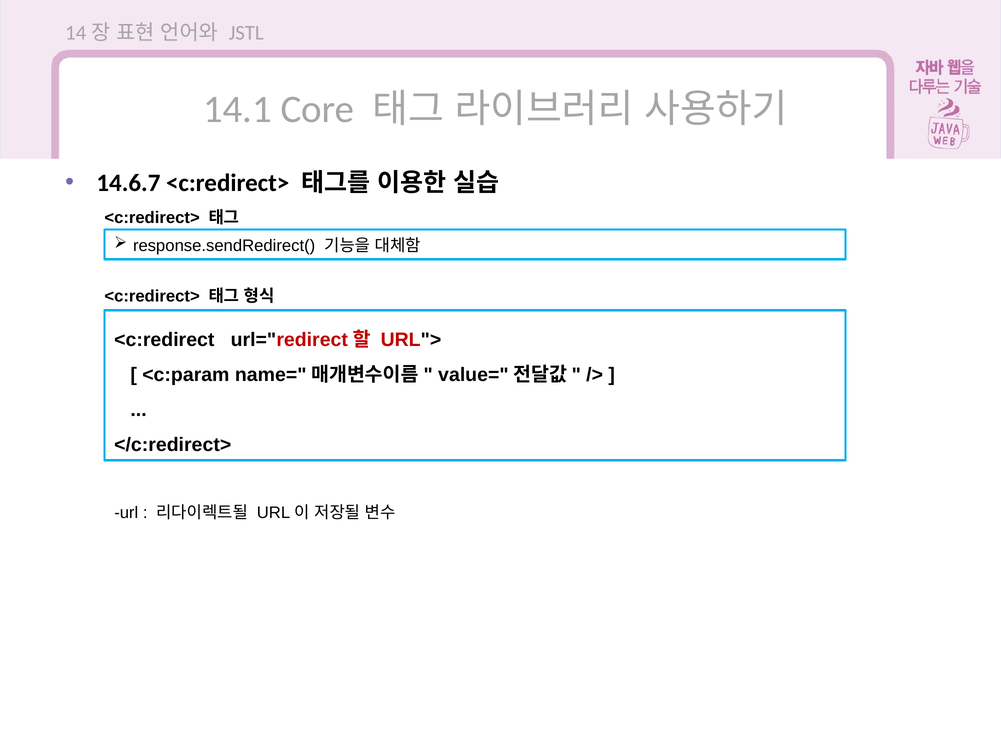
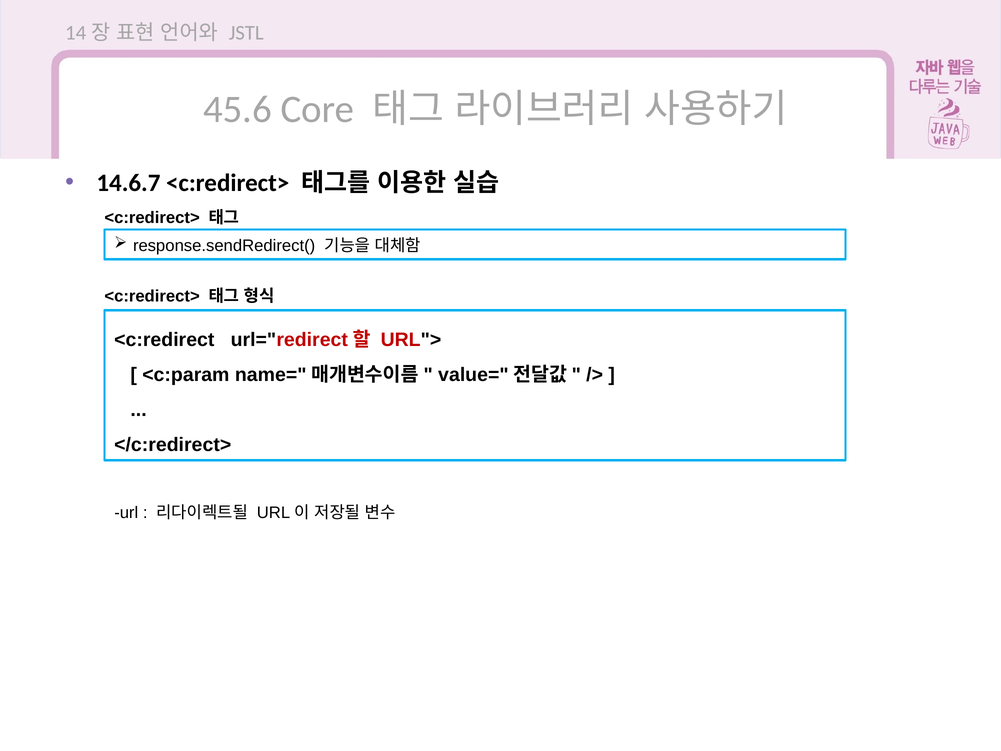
14.1: 14.1 -> 45.6
